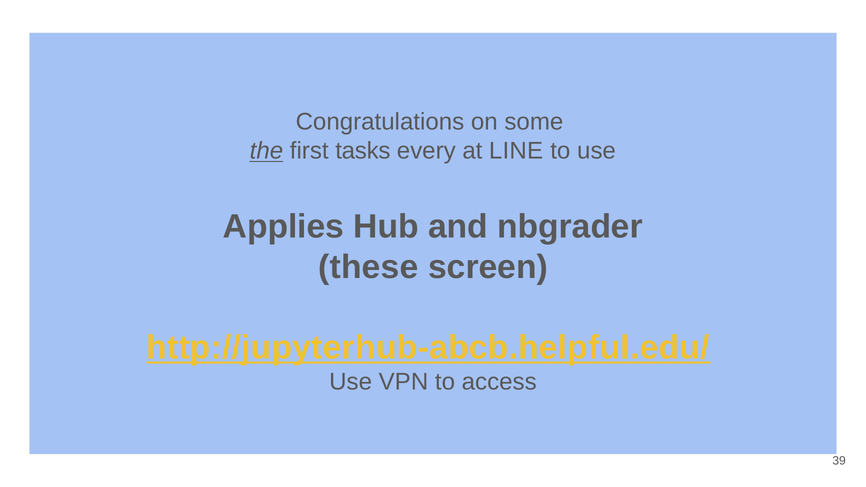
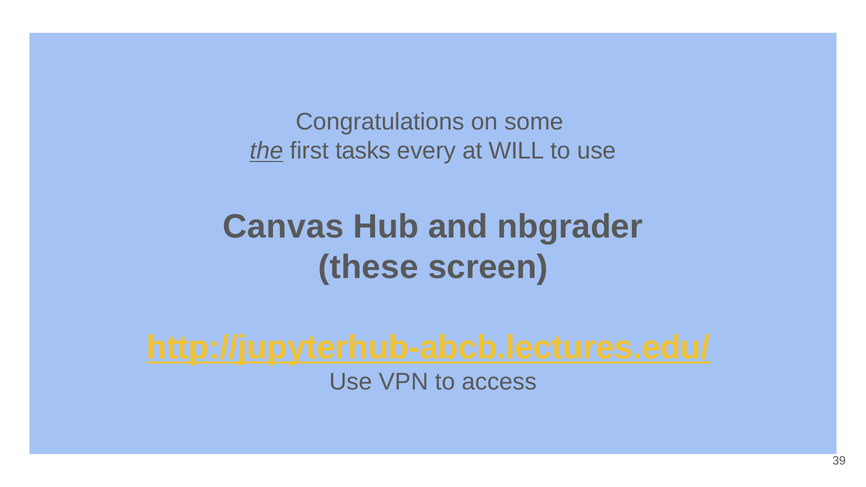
LINE: LINE -> WILL
Applies: Applies -> Canvas
http://jupyterhub-abcb.helpful.edu/: http://jupyterhub-abcb.helpful.edu/ -> http://jupyterhub-abcb.lectures.edu/
